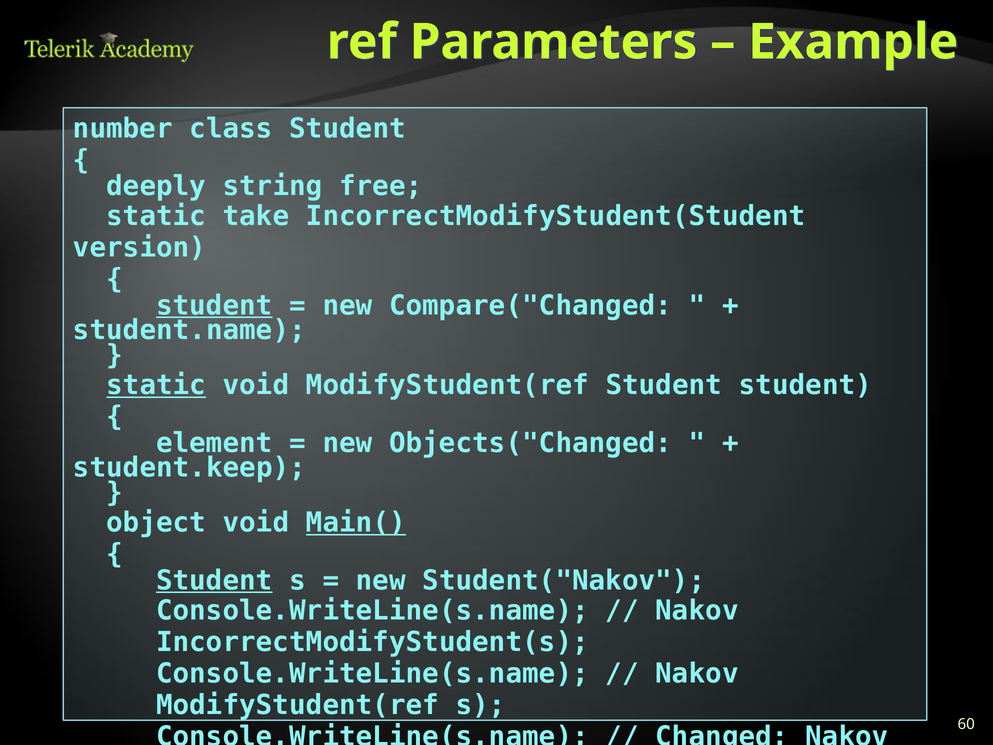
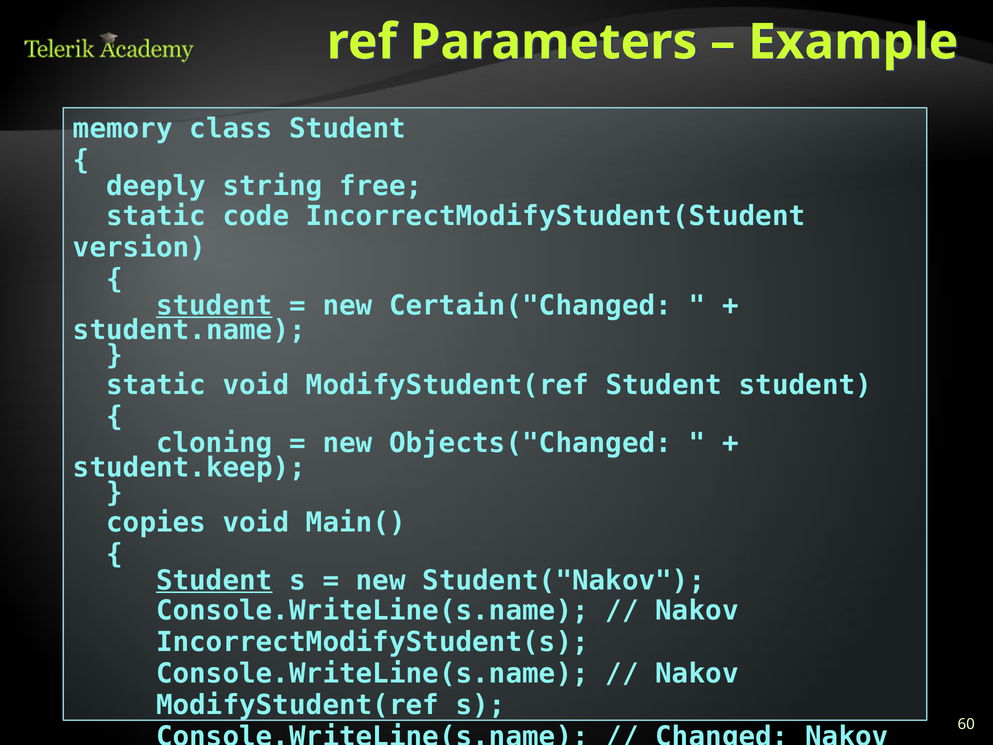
number: number -> memory
take: take -> code
Compare("Changed: Compare("Changed -> Certain("Changed
static at (156, 385) underline: present -> none
element: element -> cloning
object: object -> copies
Main( underline: present -> none
